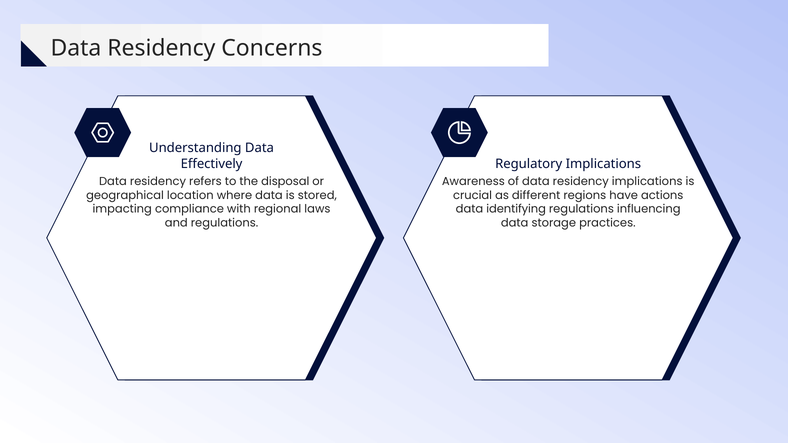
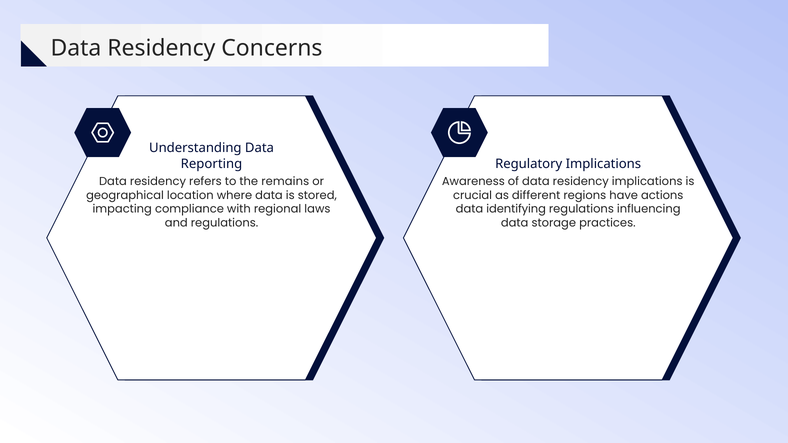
Effectively: Effectively -> Reporting
disposal: disposal -> remains
